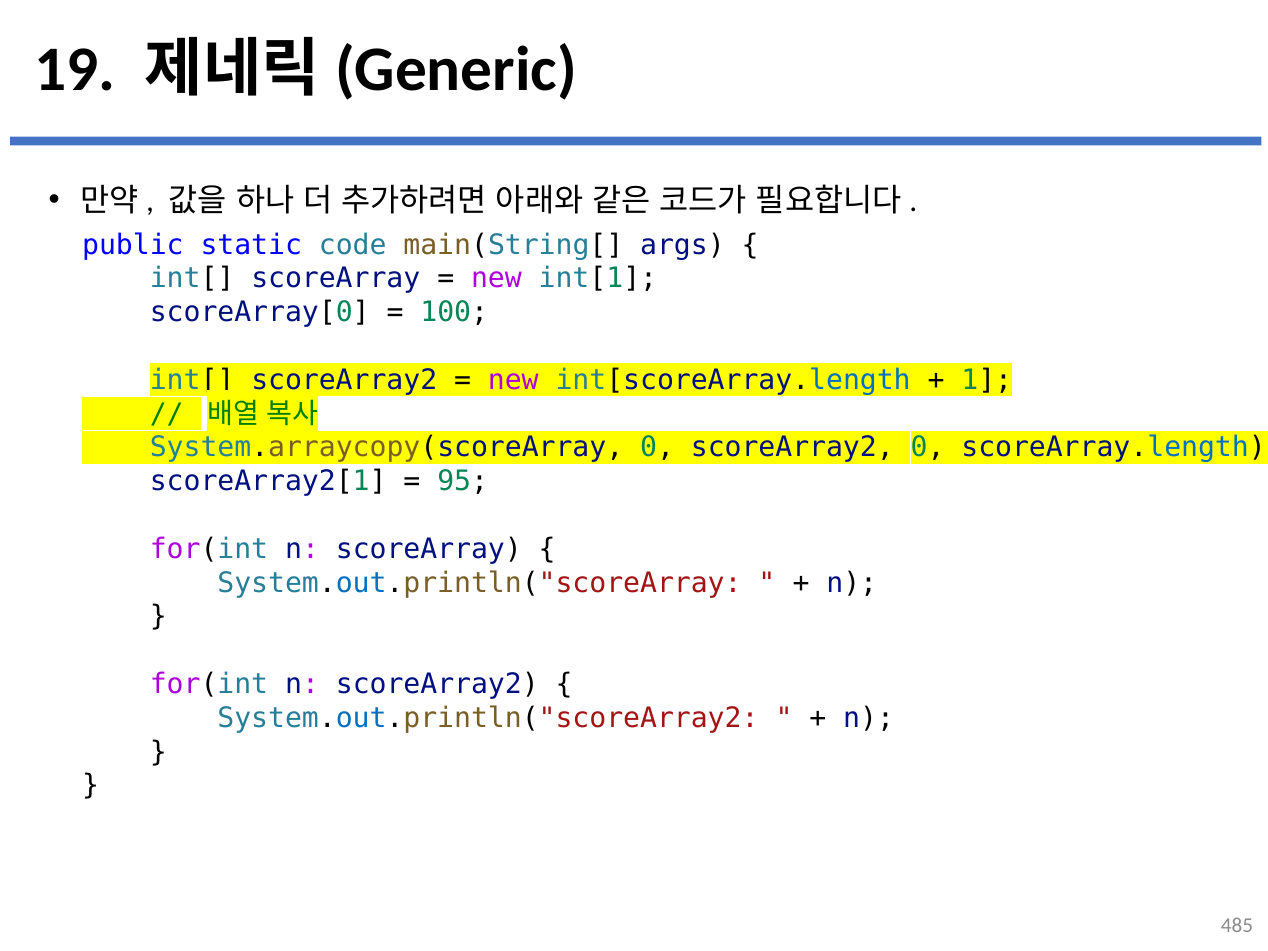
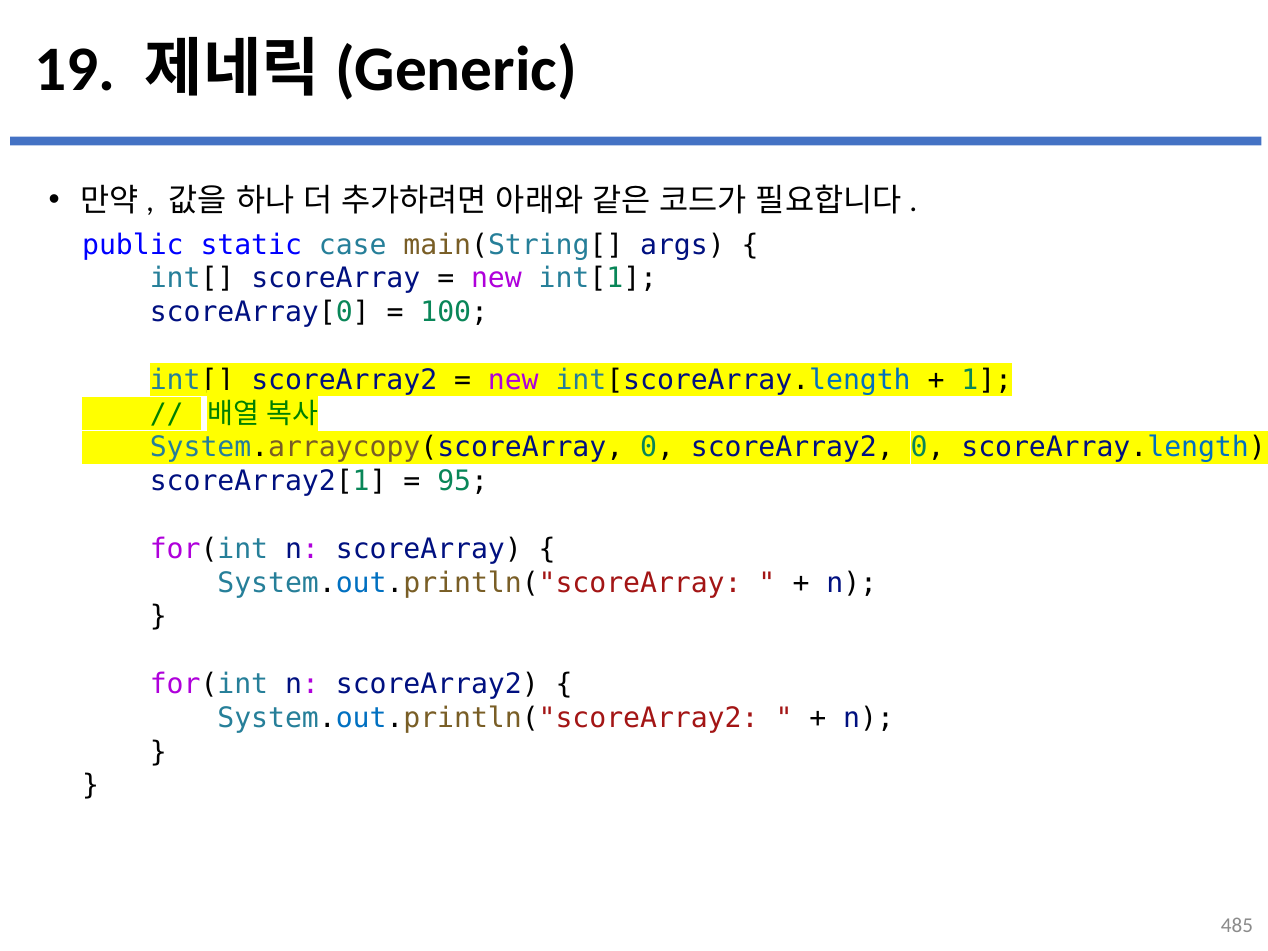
code: code -> case
